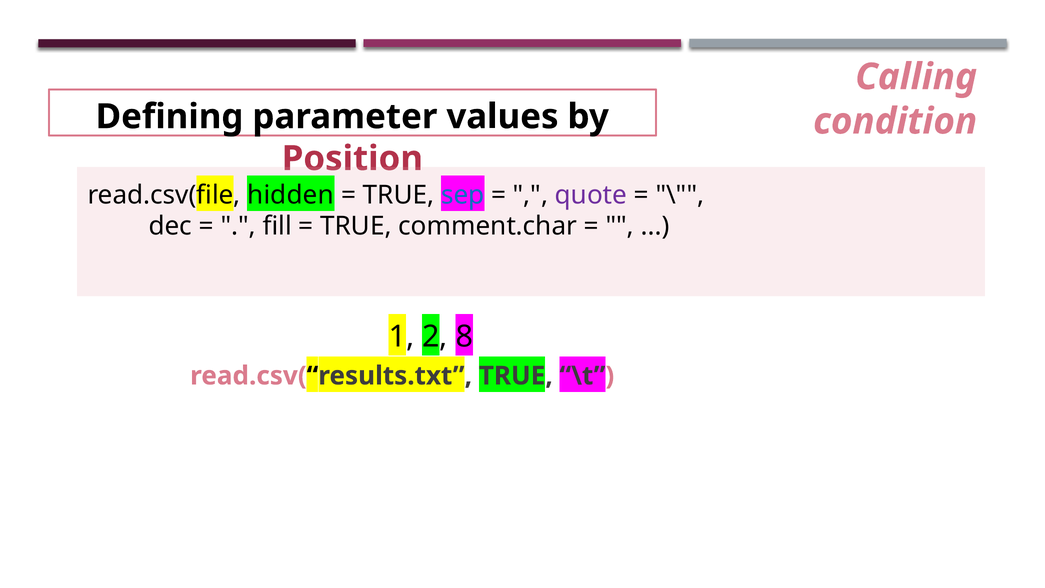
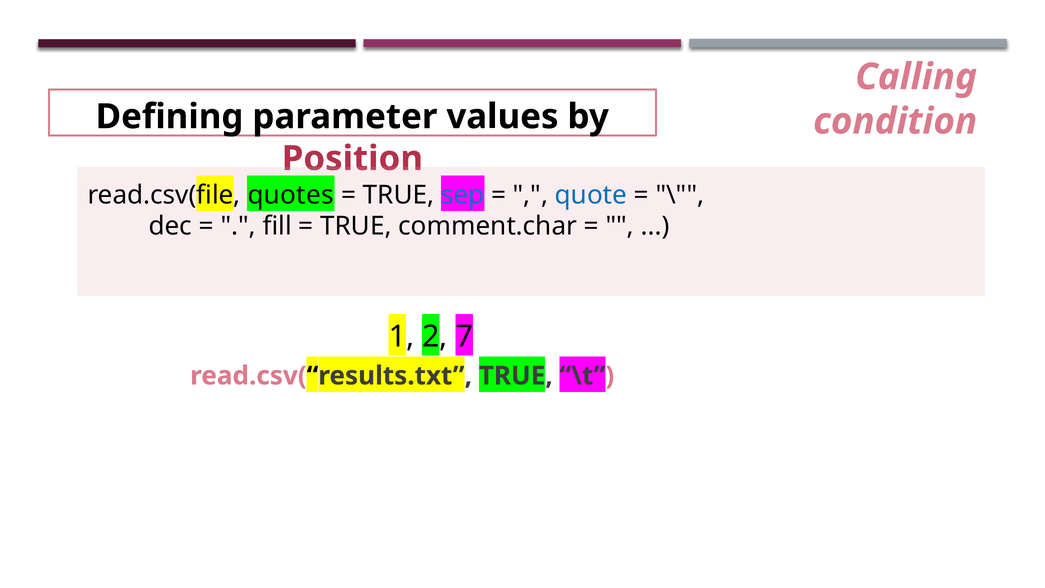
hidden: hidden -> quotes
quote colour: purple -> blue
8: 8 -> 7
